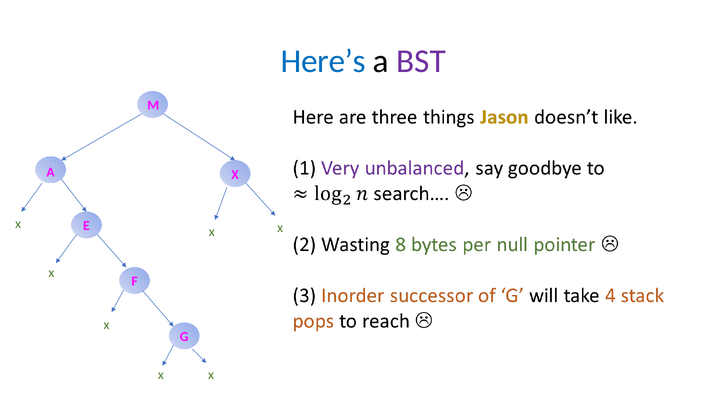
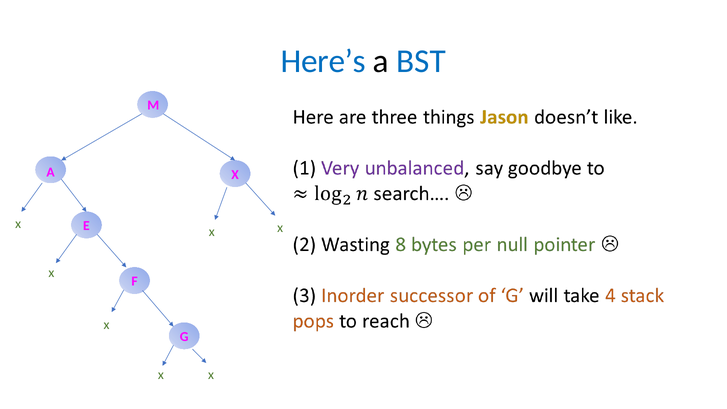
BST colour: purple -> blue
